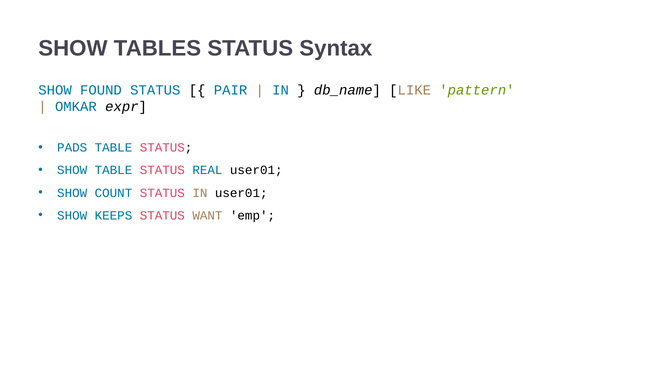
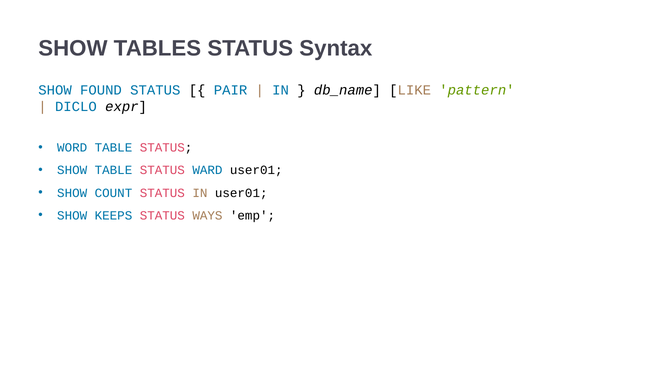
OMKAR: OMKAR -> DICLO
PADS: PADS -> WORD
REAL: REAL -> WARD
WANT: WANT -> WAYS
